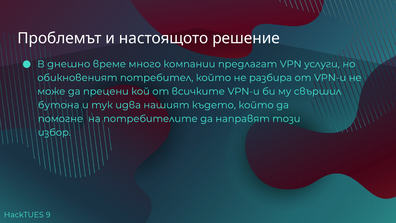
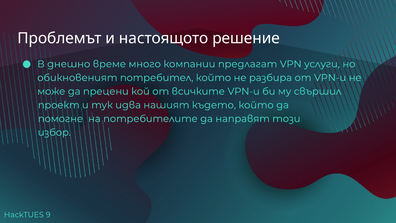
бутона: бутона -> проект
